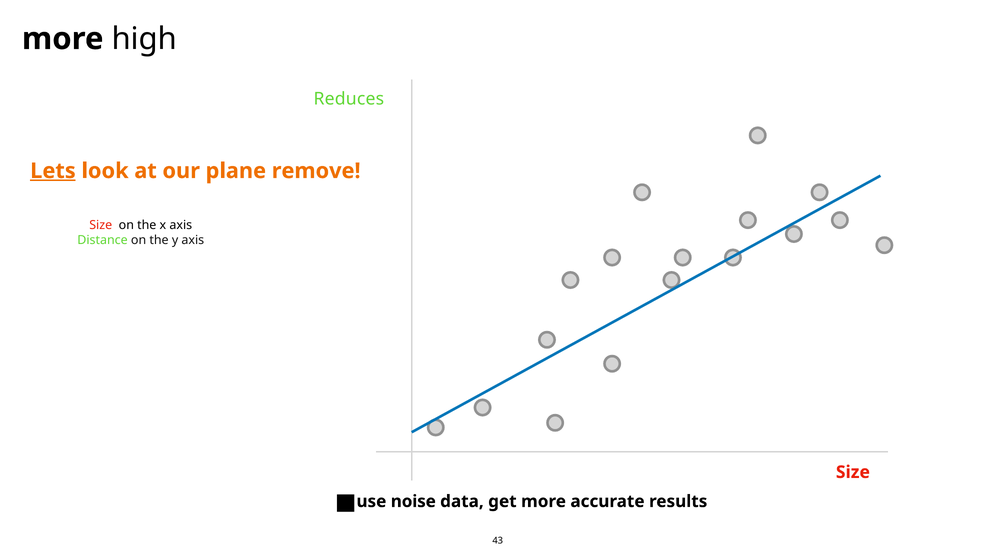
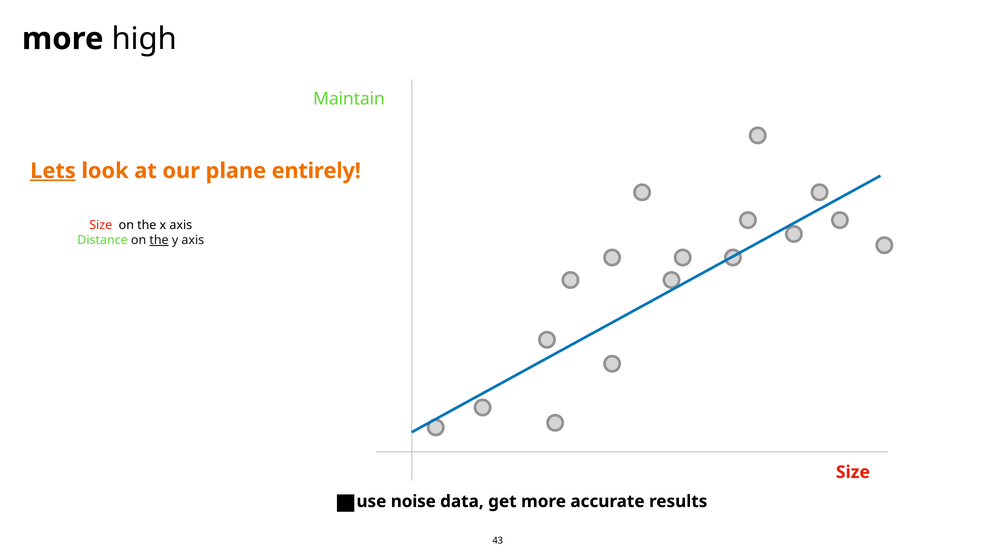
Reduces: Reduces -> Maintain
remove: remove -> entirely
the at (159, 240) underline: none -> present
